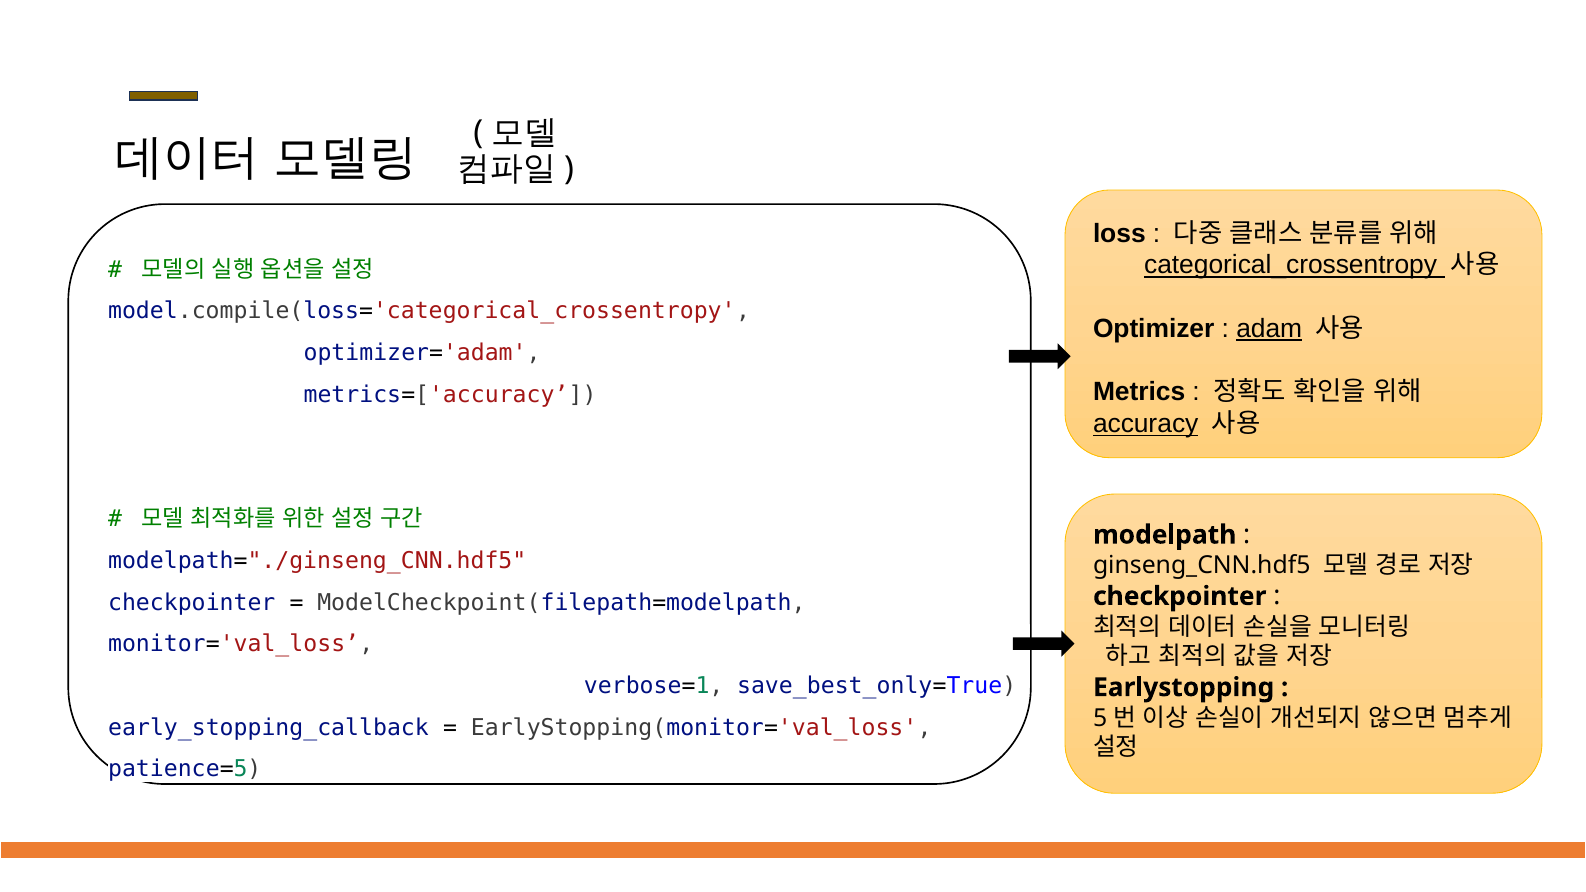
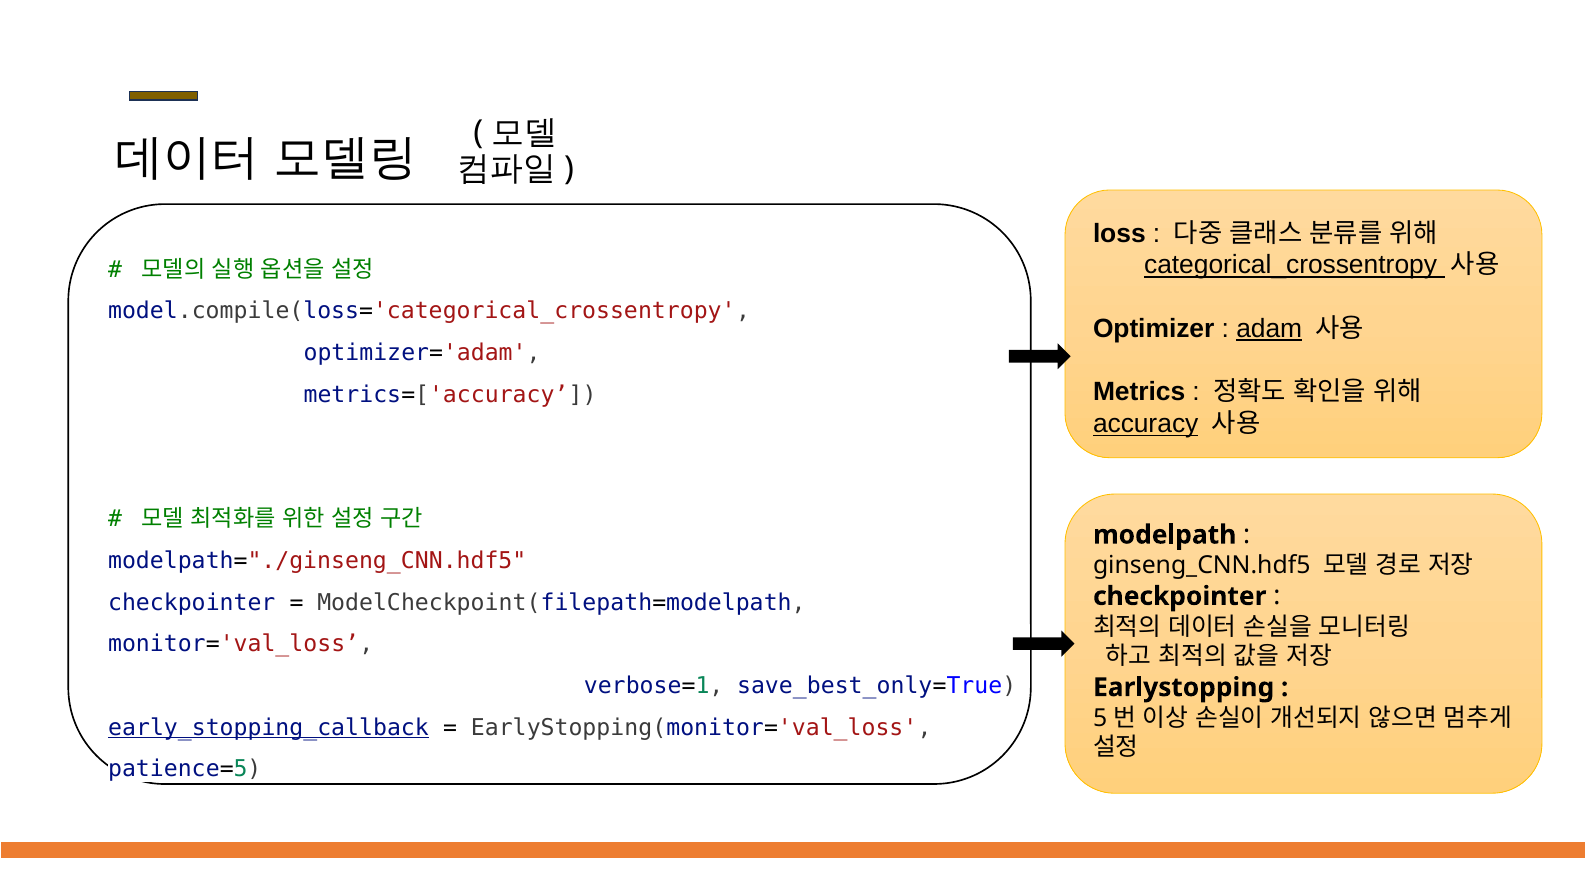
early_stopping_callback underline: none -> present
